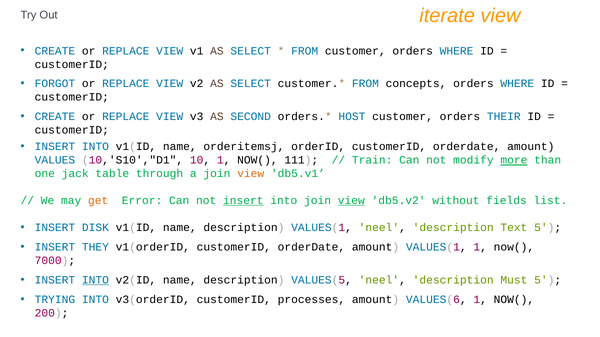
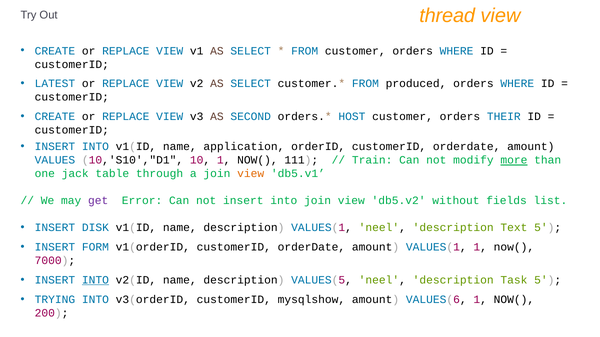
iterate: iterate -> thread
FORGOT: FORGOT -> LATEST
concepts: concepts -> produced
orderitemsj: orderitemsj -> application
get colour: orange -> purple
insert at (243, 201) underline: present -> none
view at (351, 201) underline: present -> none
THEY: THEY -> FORM
Must: Must -> Task
processes: processes -> mysqlshow
